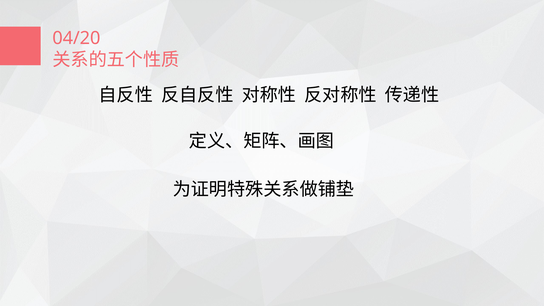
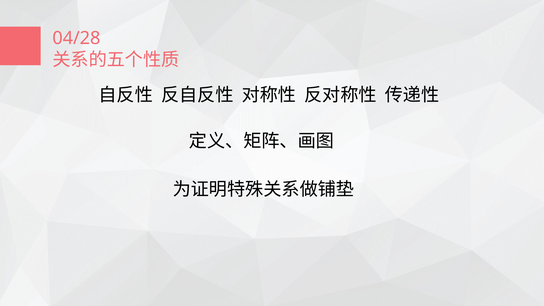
04/20: 04/20 -> 04/28
